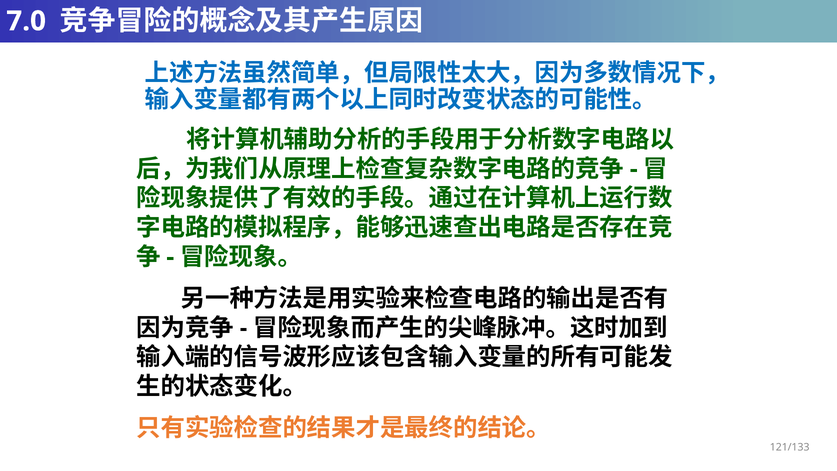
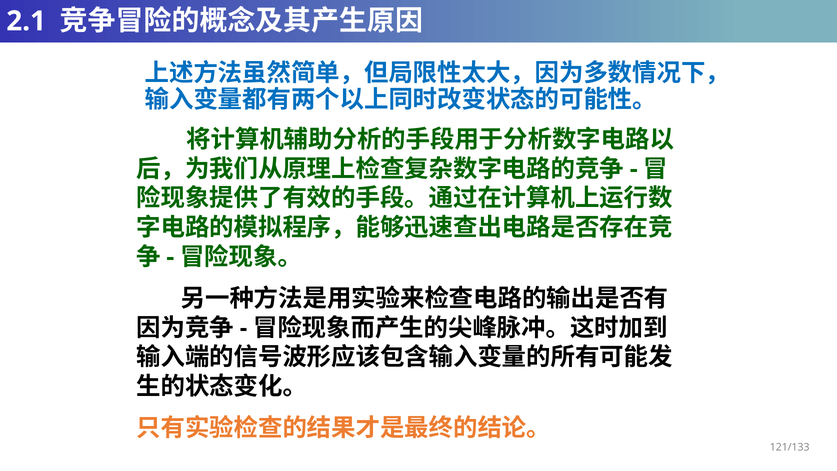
7.0: 7.0 -> 2.1
